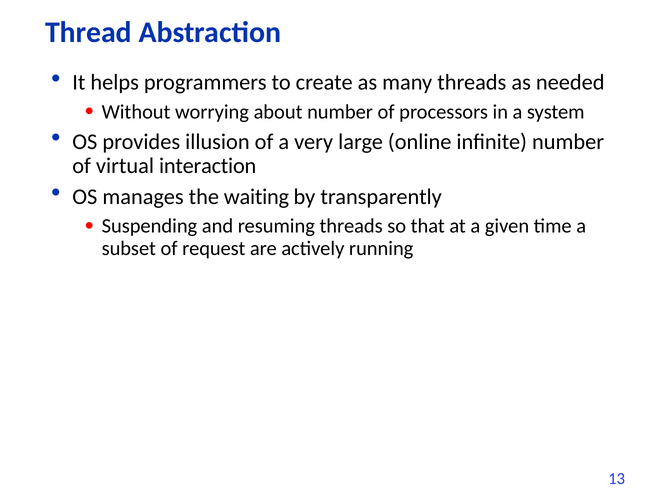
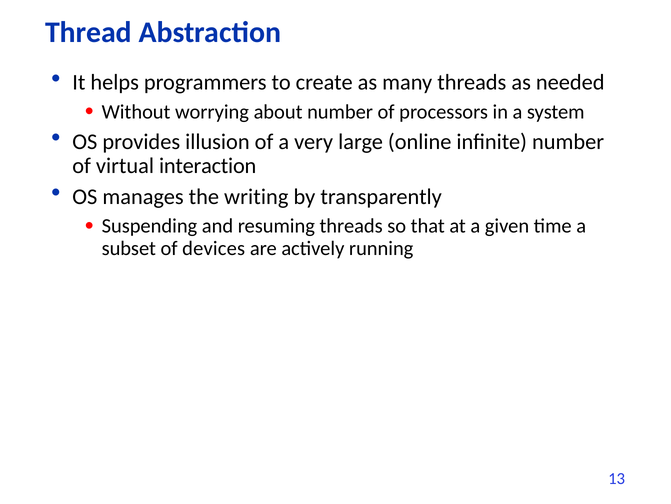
waiting: waiting -> writing
request: request -> devices
